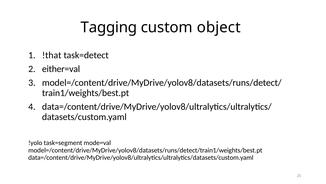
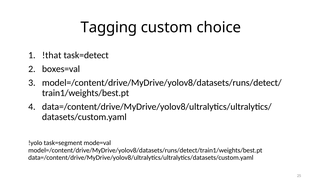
object: object -> choice
either=val: either=val -> boxes=val
